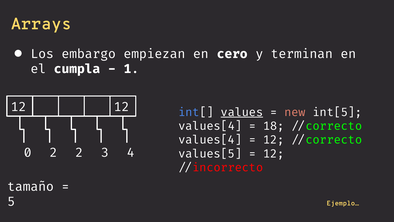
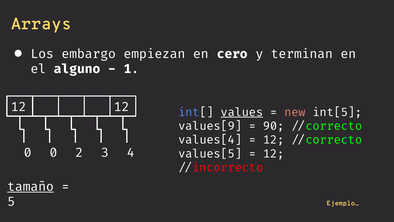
cumpla: cumpla -> alguno
values[4 at (210, 126): values[4 -> values[9
18: 18 -> 90
0 2: 2 -> 0
tamaño underline: none -> present
